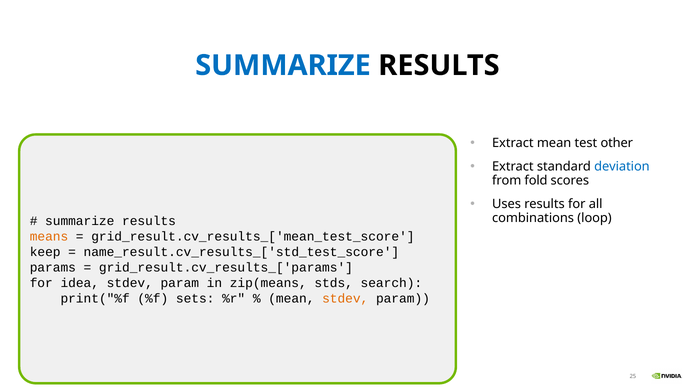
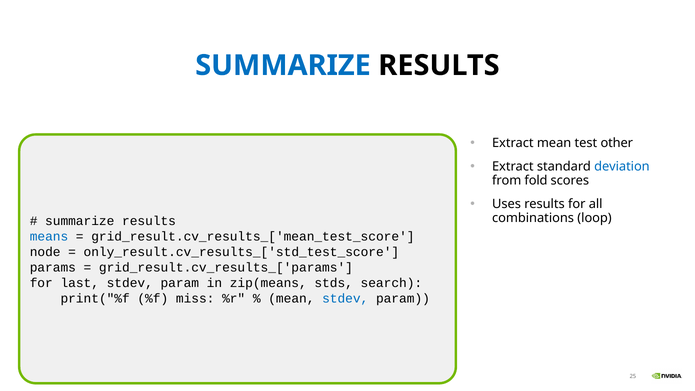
means colour: orange -> blue
keep: keep -> node
name_result.cv_results_['std_test_score: name_result.cv_results_['std_test_score -> only_result.cv_results_['std_test_score
idea: idea -> last
sets: sets -> miss
stdev at (345, 298) colour: orange -> blue
